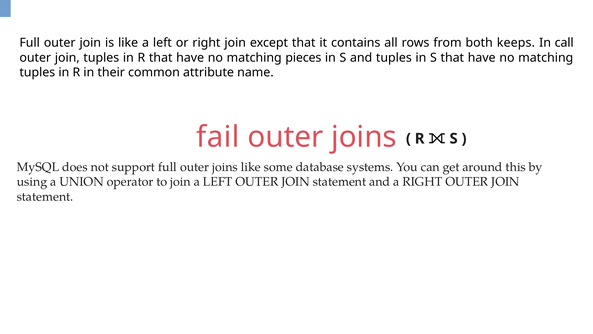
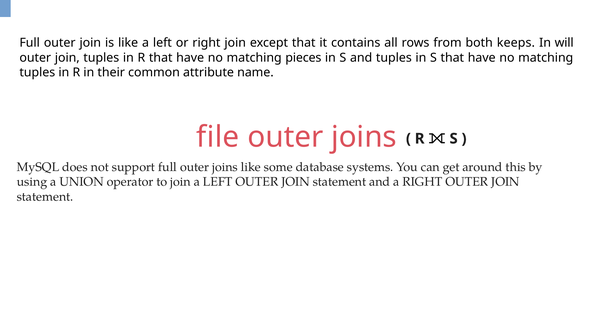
call: call -> will
fail: fail -> file
